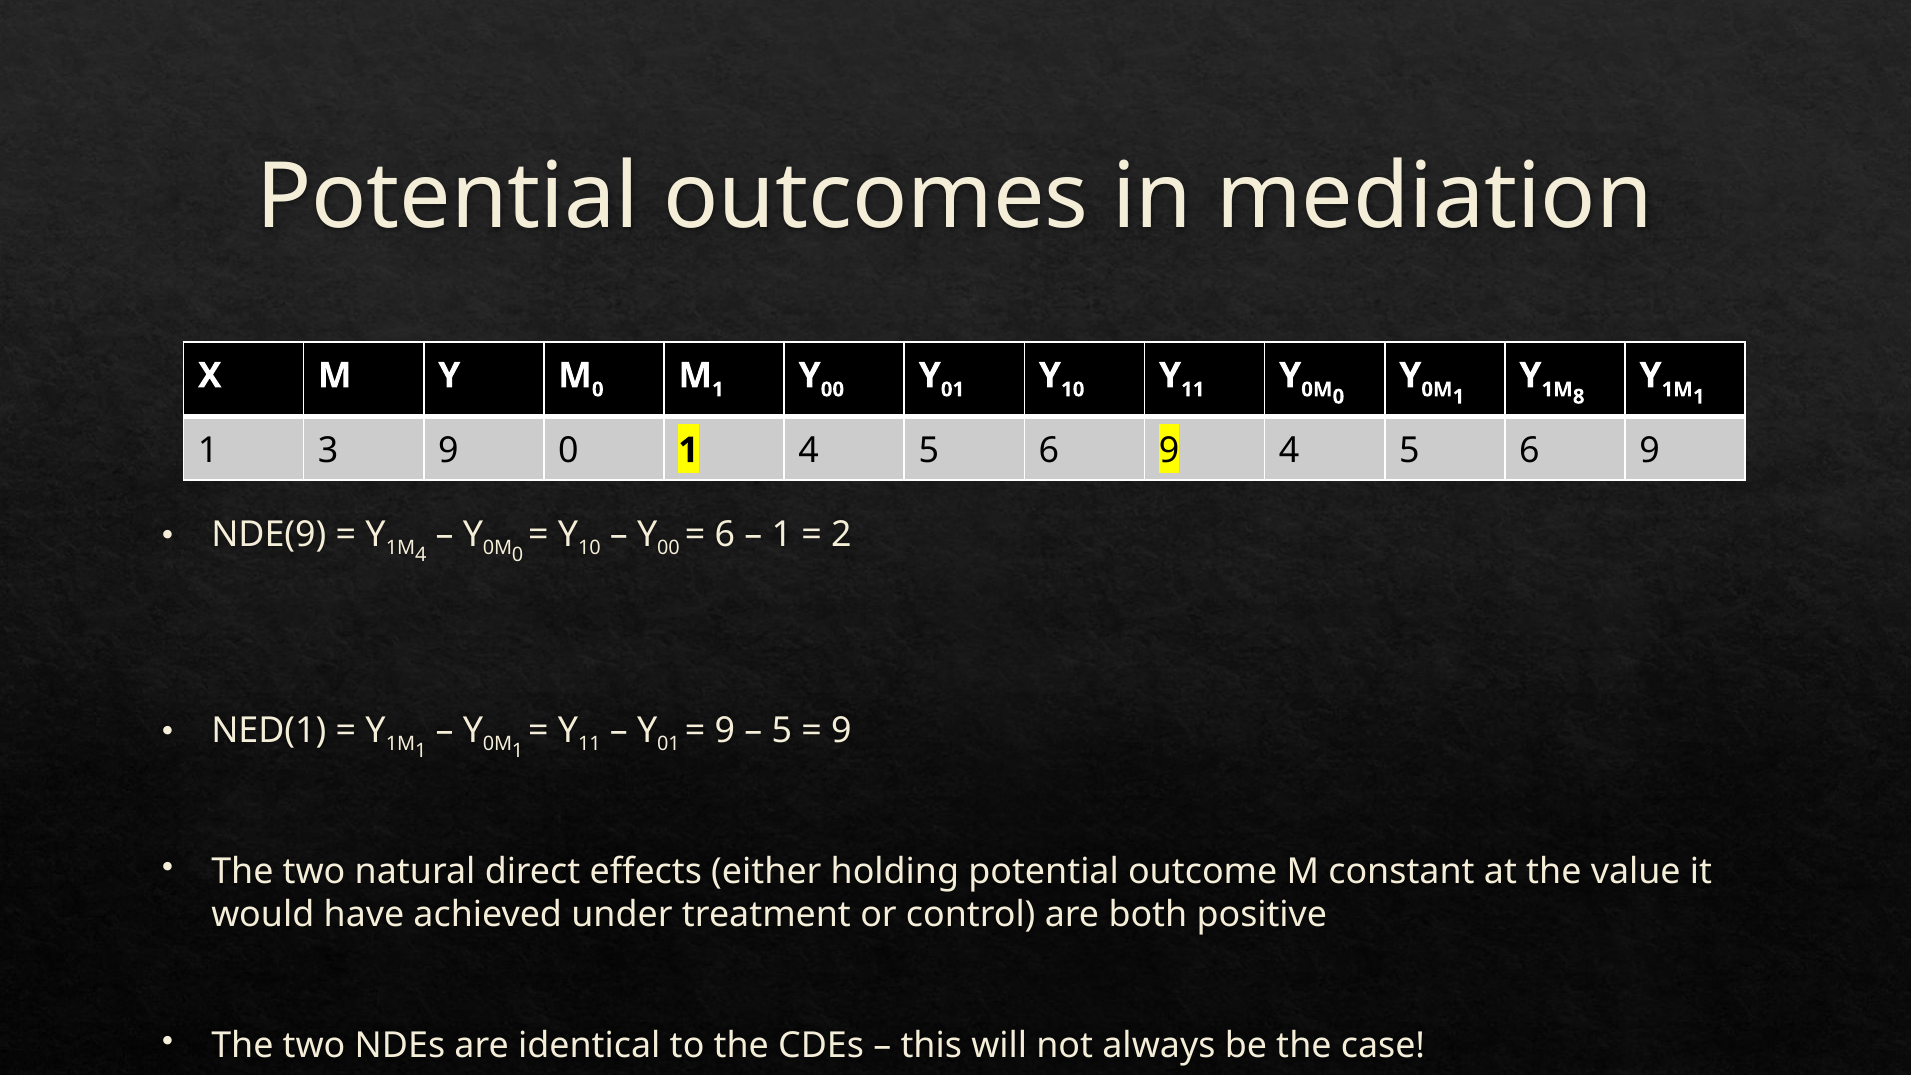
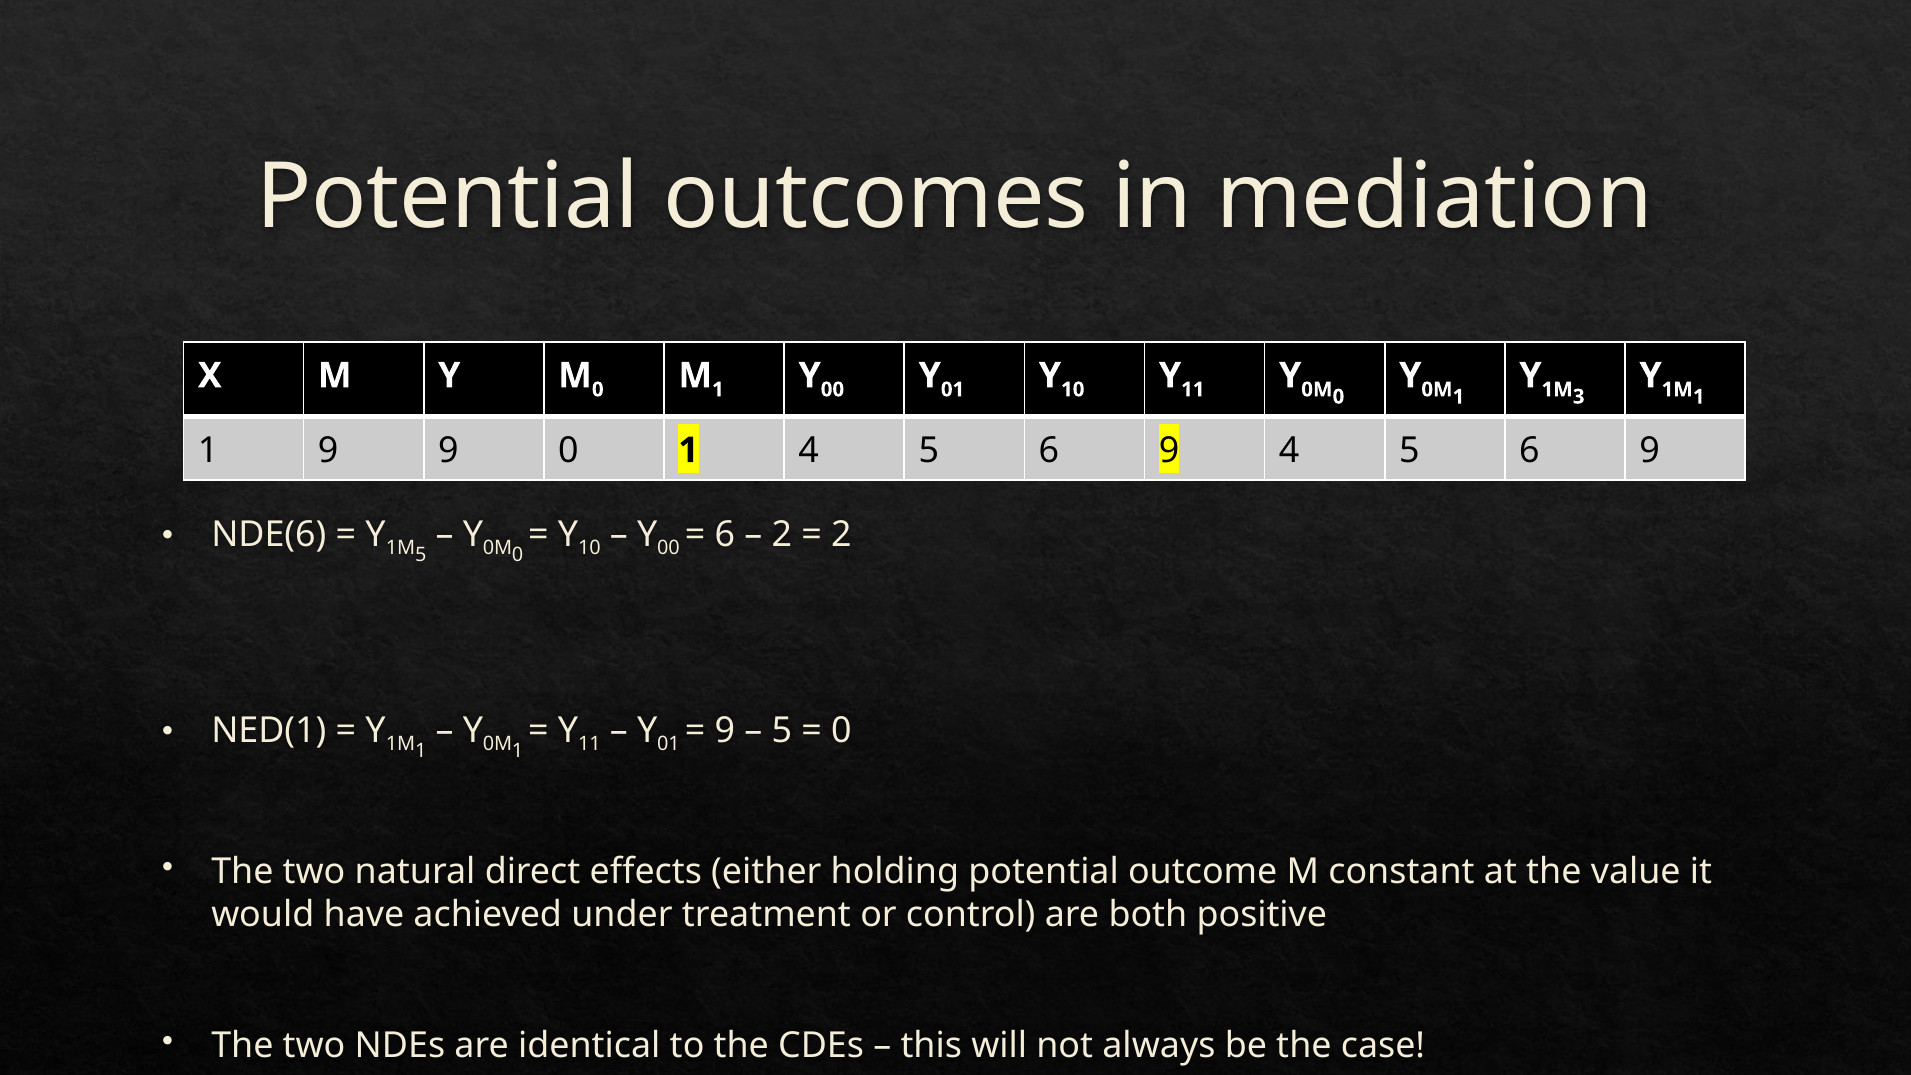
8: 8 -> 3
1 3: 3 -> 9
NDE(9: NDE(9 -> NDE(6
4 at (421, 555): 4 -> 5
1 at (782, 534): 1 -> 2
9 at (841, 731): 9 -> 0
